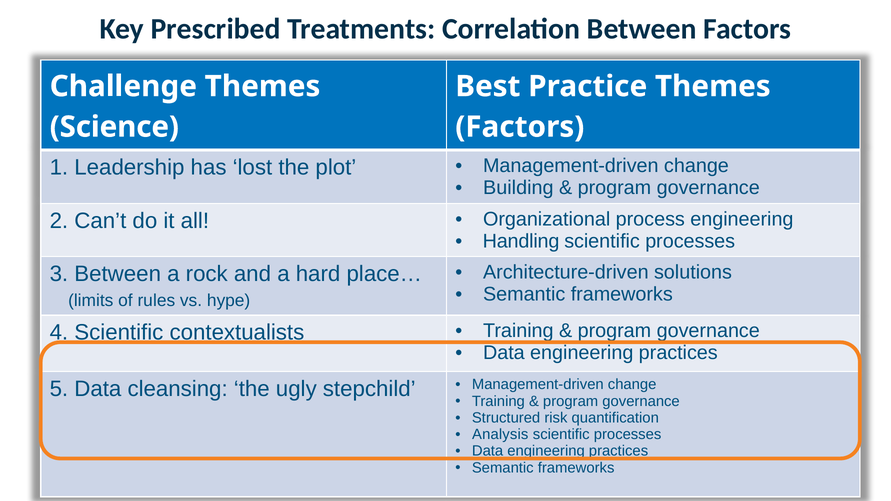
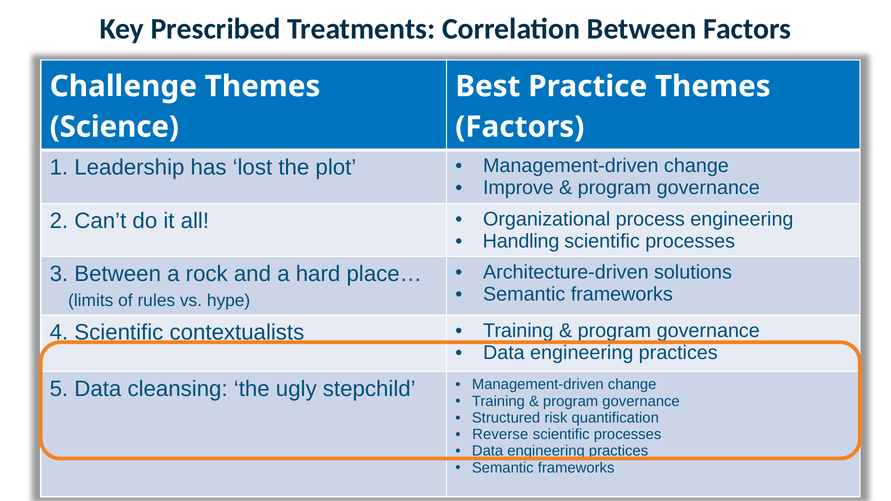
Building: Building -> Improve
Analysis: Analysis -> Reverse
